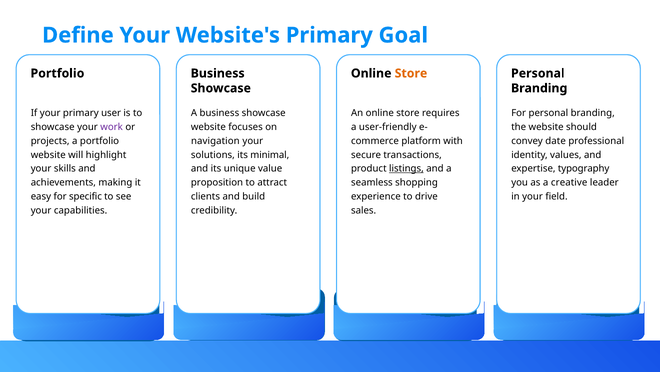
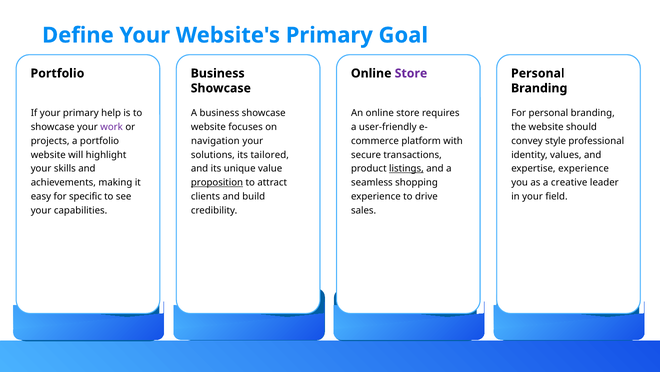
Store at (411, 73) colour: orange -> purple
user: user -> help
date: date -> style
minimal: minimal -> tailored
expertise typography: typography -> experience
proposition underline: none -> present
